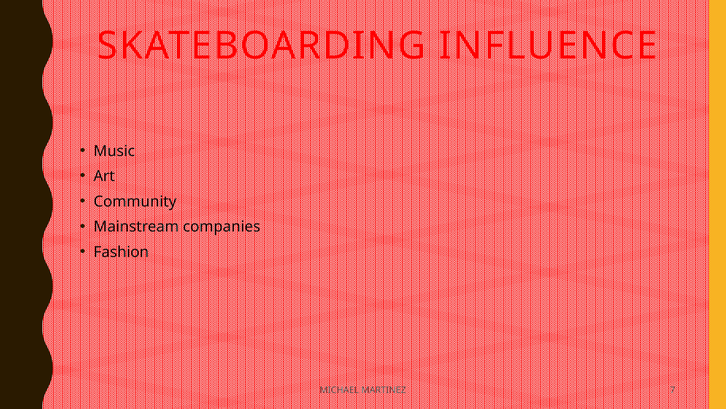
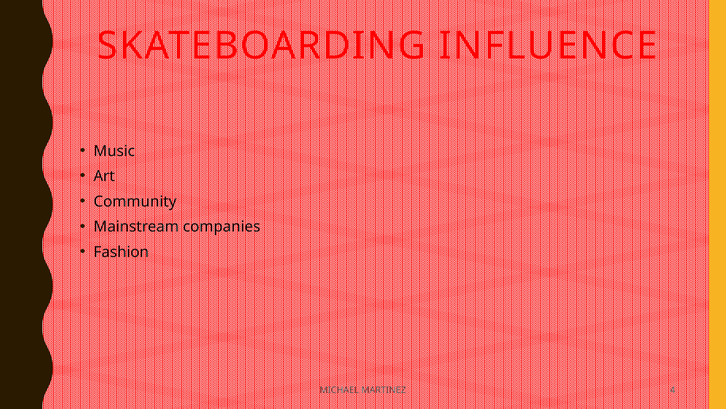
7: 7 -> 4
